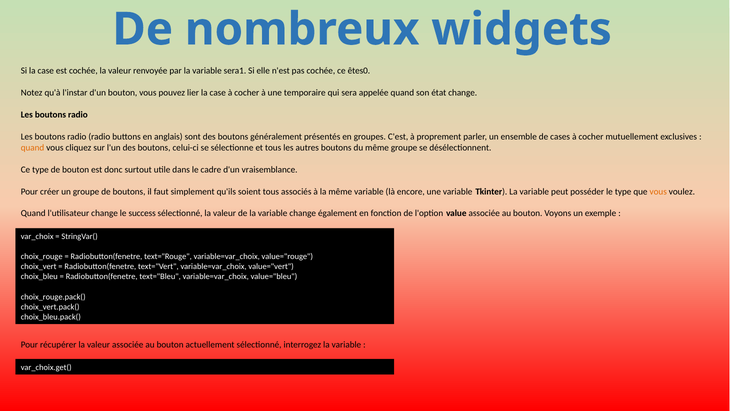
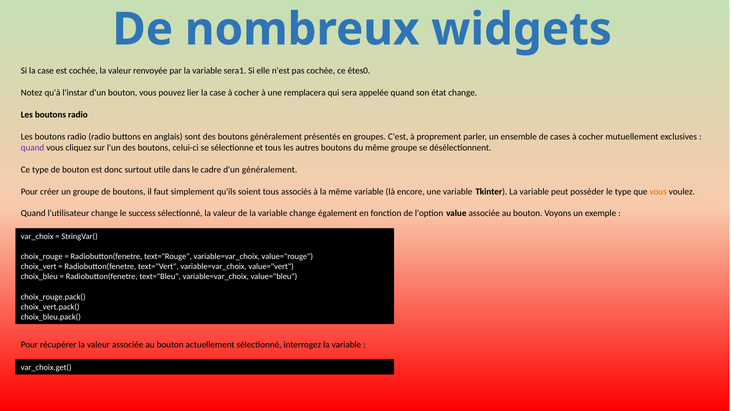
temporaire: temporaire -> remplacera
quand at (33, 148) colour: orange -> purple
d'un vraisemblance: vraisemblance -> généralement
